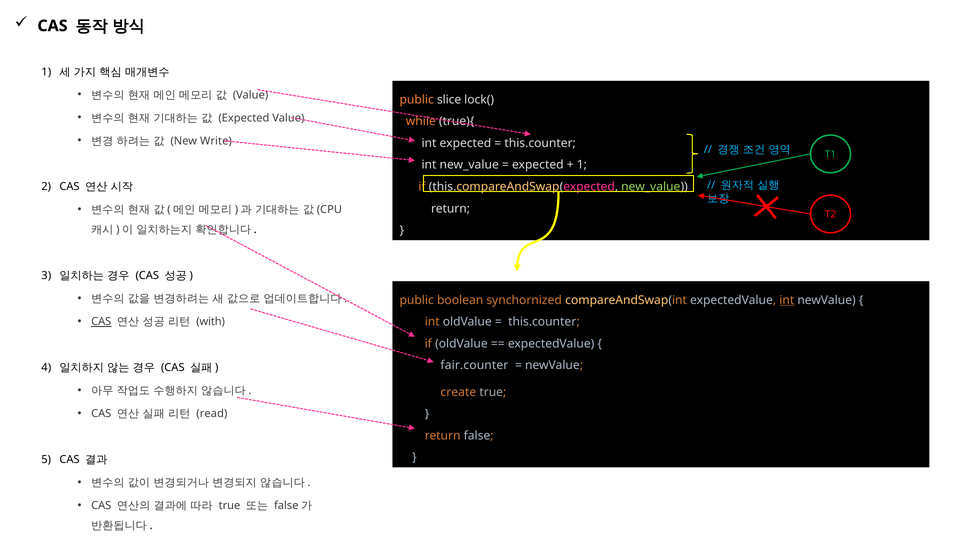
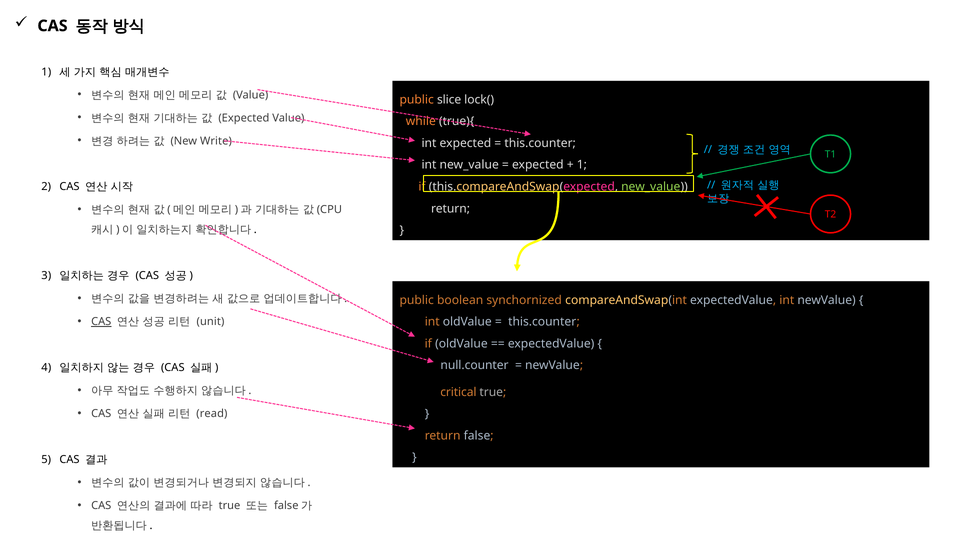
int at (787, 300) underline: present -> none
with: with -> unit
fair.counter: fair.counter -> null.counter
create: create -> critical
